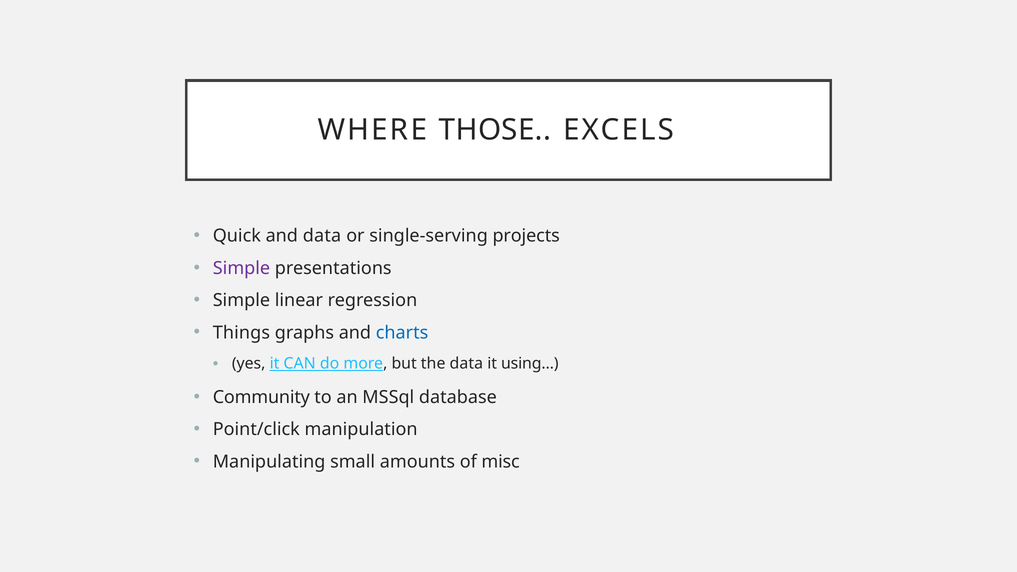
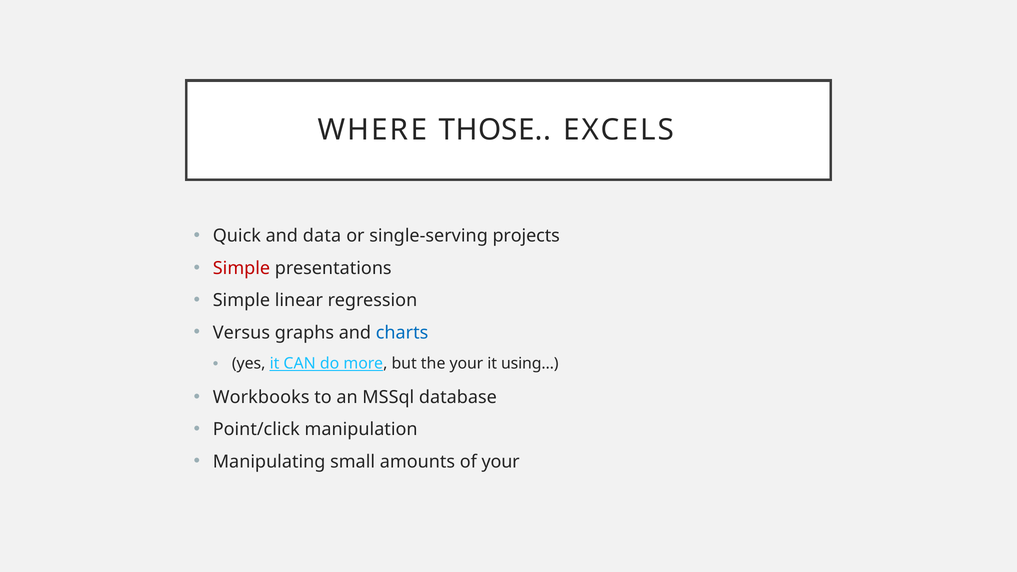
Simple at (241, 268) colour: purple -> red
Things: Things -> Versus
the data: data -> your
Community: Community -> Workbooks
of misc: misc -> your
